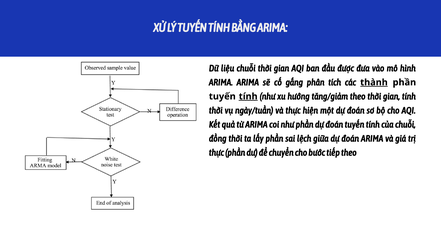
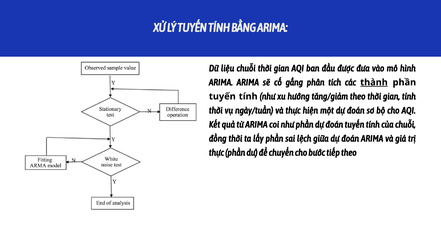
tính at (248, 96) underline: present -> none
